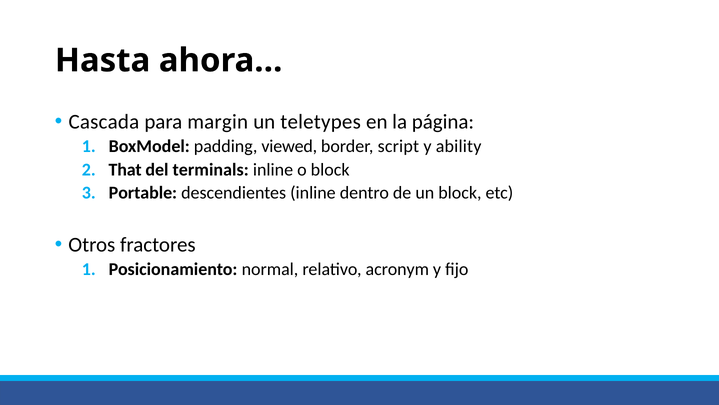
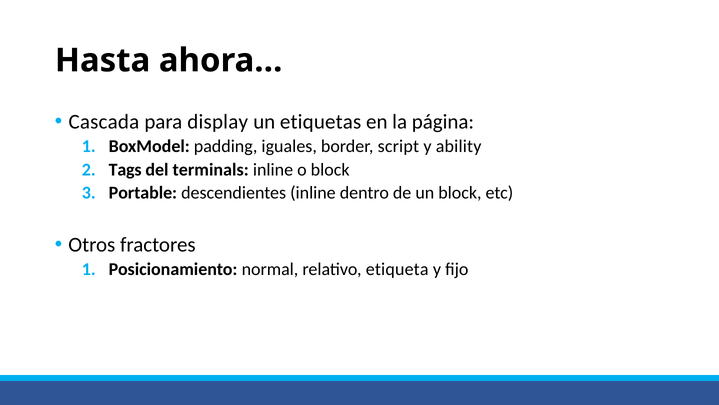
margin: margin -> display
teletypes: teletypes -> etiquetas
viewed: viewed -> iguales
That: That -> Tags
acronym: acronym -> etiqueta
